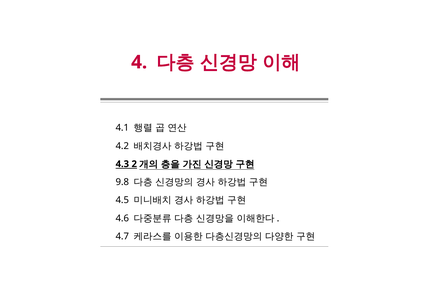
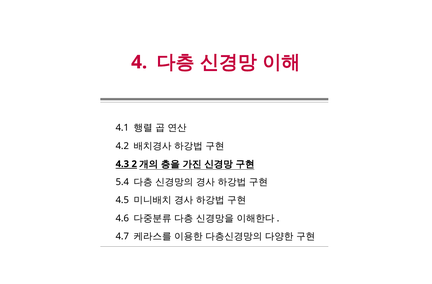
9.8: 9.8 -> 5.4
